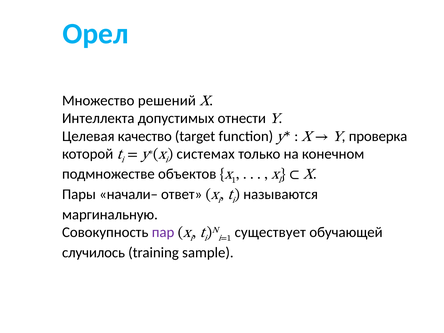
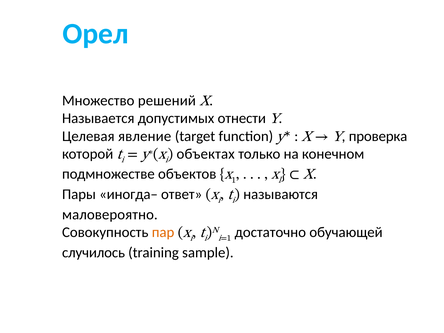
Интеллекта: Интеллекта -> Называется
качество: качество -> явление
системах: системах -> объектах
начали–: начали– -> иногда–
маргинальную: маргинальную -> маловероятно
пар colour: purple -> orange
существует: существует -> достаточно
